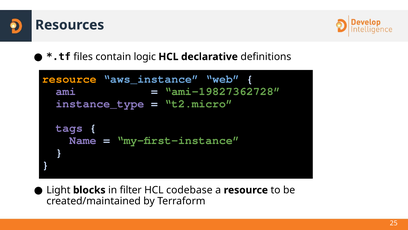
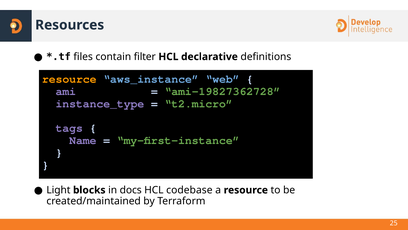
logic: logic -> filter
filter: filter -> docs
